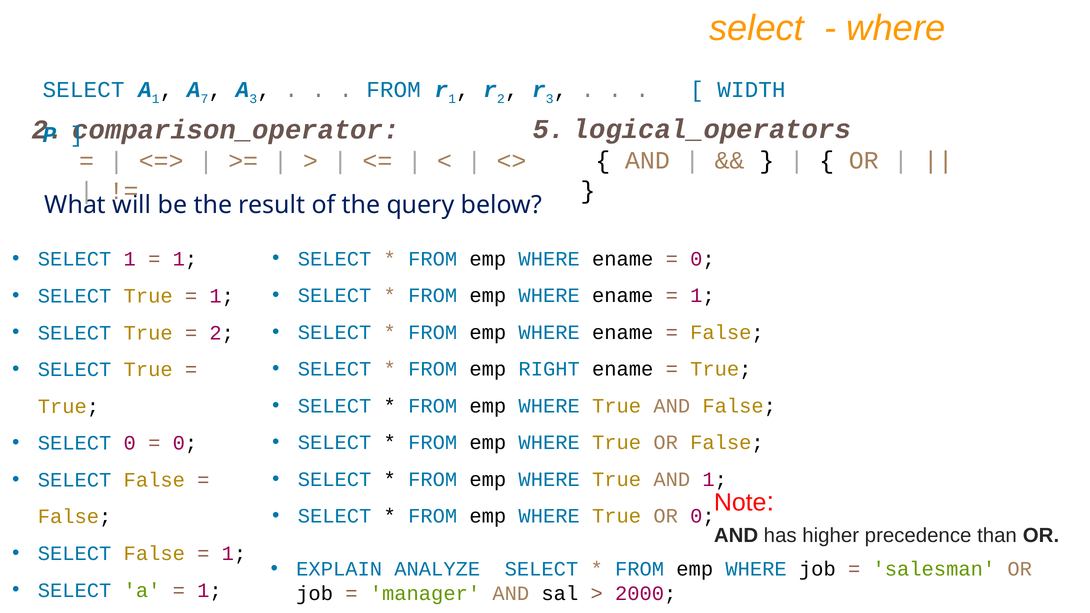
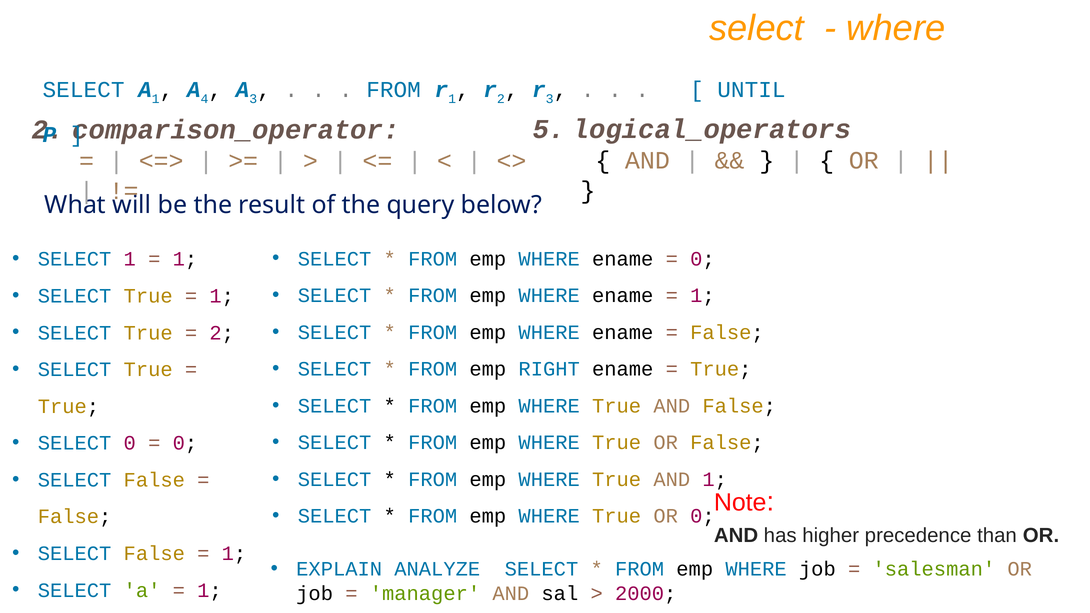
7: 7 -> 4
WIDTH: WIDTH -> UNTIL
